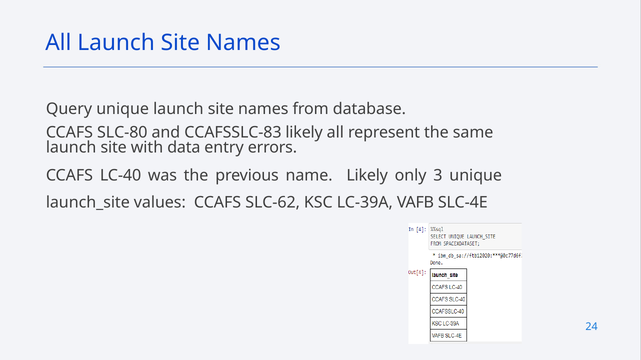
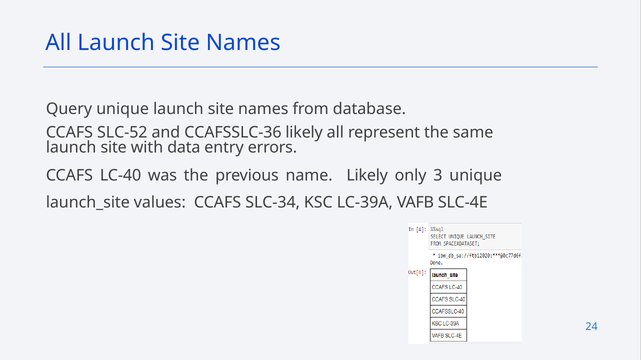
SLC-80: SLC-80 -> SLC-52
CCAFSSLC-83: CCAFSSLC-83 -> CCAFSSLC-36
SLC-62: SLC-62 -> SLC-34
